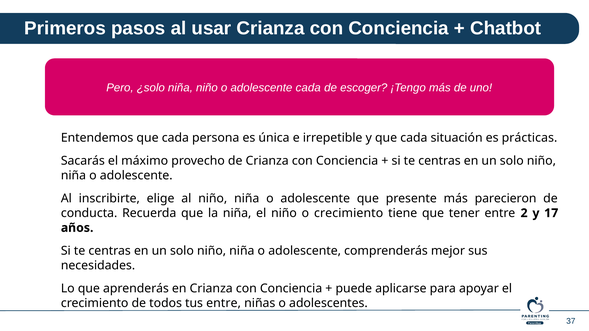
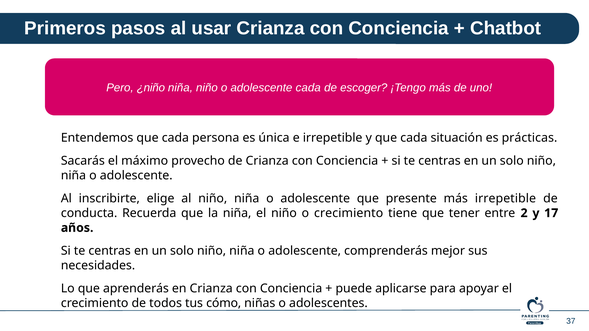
¿solo: ¿solo -> ¿niño
más parecieron: parecieron -> irrepetible
tus entre: entre -> cómo
